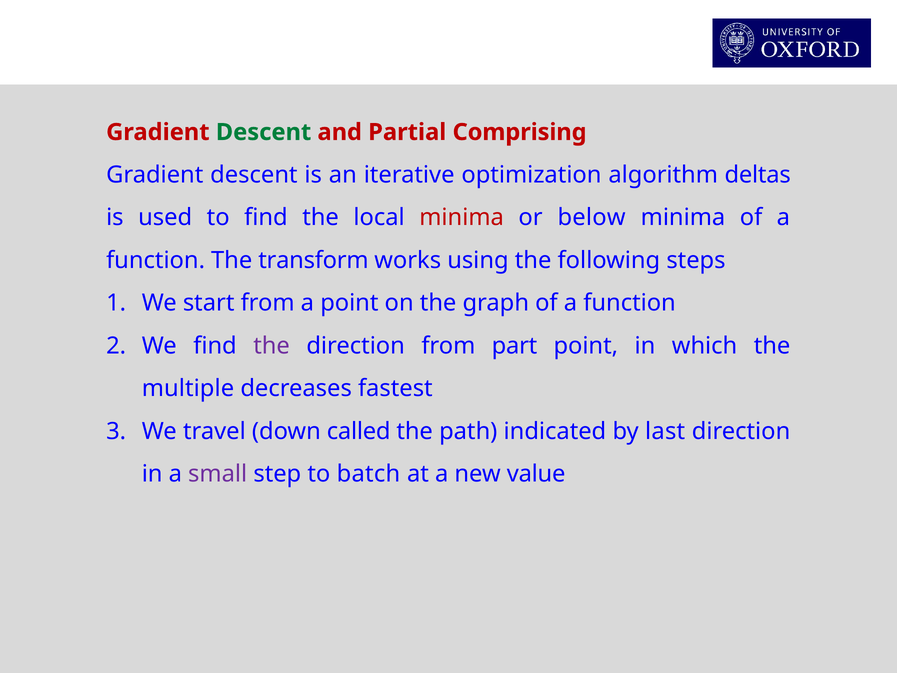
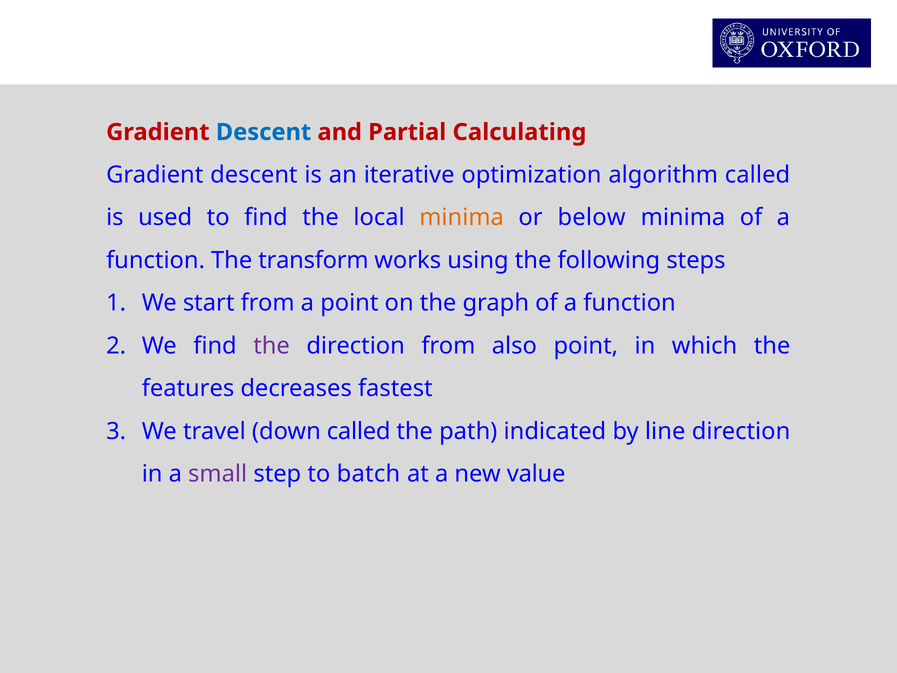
Descent at (264, 132) colour: green -> blue
Comprising: Comprising -> Calculating
algorithm deltas: deltas -> called
minima at (462, 218) colour: red -> orange
part: part -> also
multiple: multiple -> features
last: last -> line
